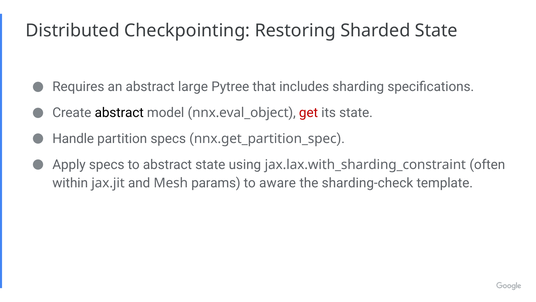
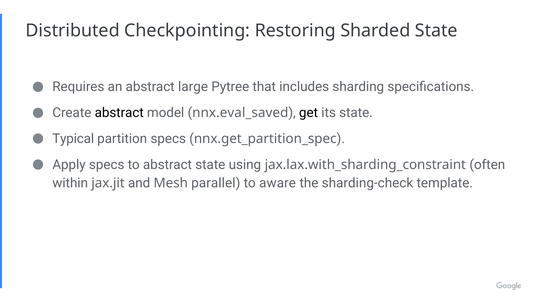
nnx.eval_object: nnx.eval_object -> nnx.eval_saved
get colour: red -> black
Handle: Handle -> Typical
params: params -> parallel
